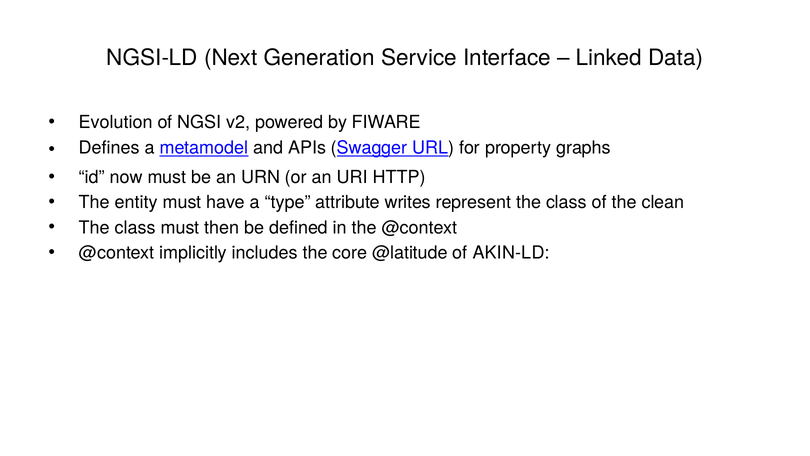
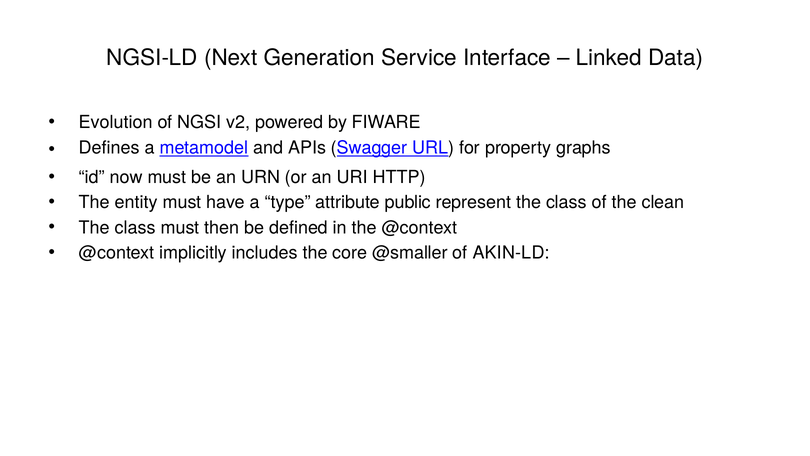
writes: writes -> public
@latitude: @latitude -> @smaller
